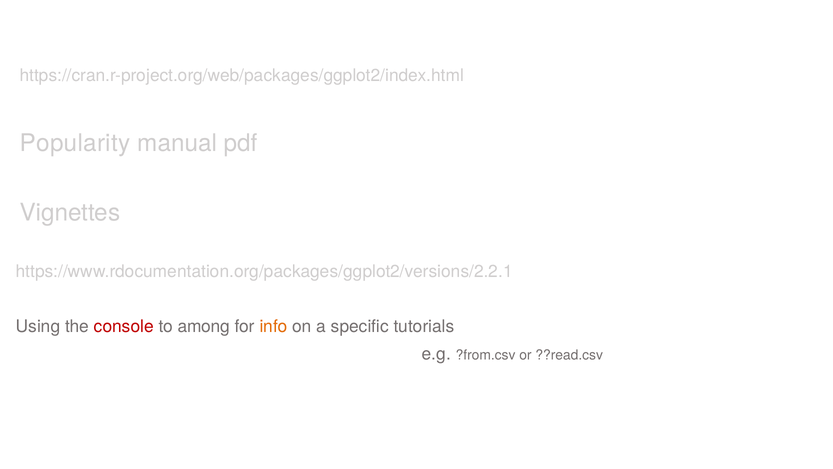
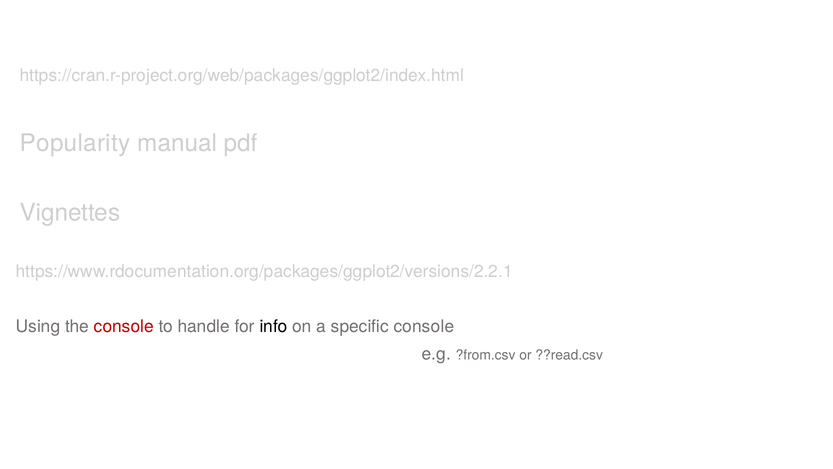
among: among -> handle
info colour: orange -> black
specific tutorials: tutorials -> console
